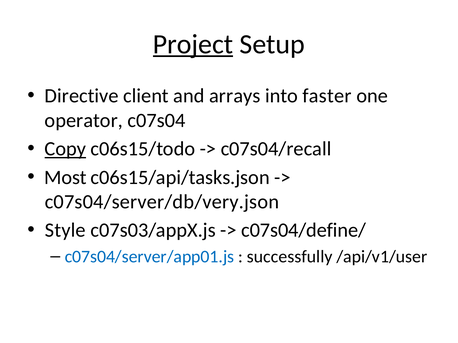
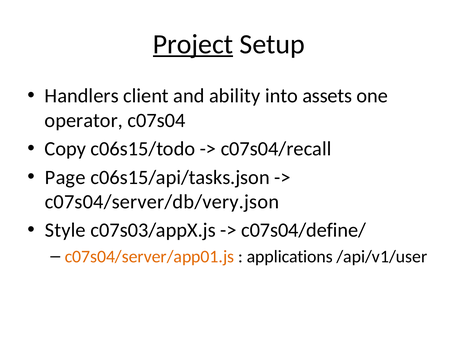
Directive: Directive -> Handlers
arrays: arrays -> ability
faster: faster -> assets
Copy underline: present -> none
Most: Most -> Page
c07s04/server/app01.js colour: blue -> orange
successfully: successfully -> applications
